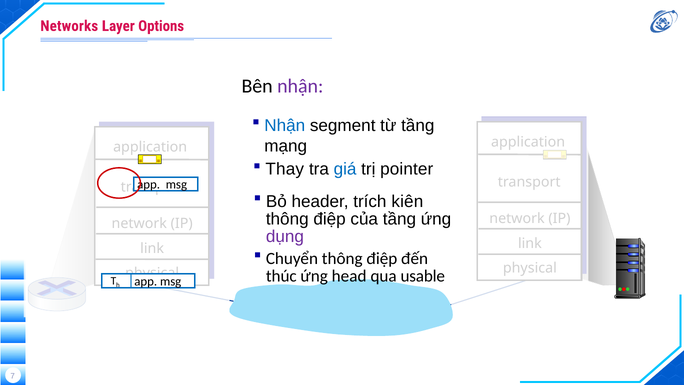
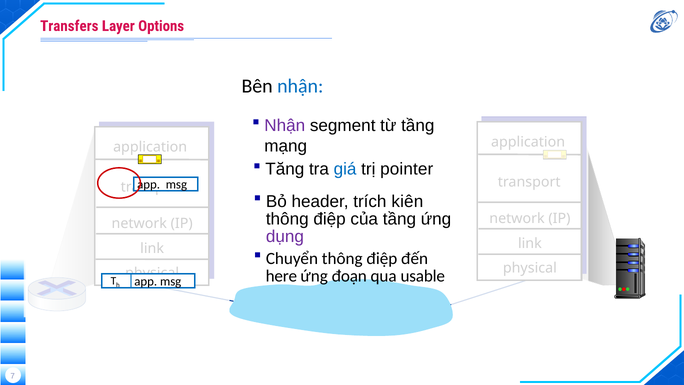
Networks: Networks -> Transfers
nhận at (300, 86) colour: purple -> blue
Nhận at (285, 125) colour: blue -> purple
Thay: Thay -> Tăng
thúc: thúc -> here
head: head -> đoạn
